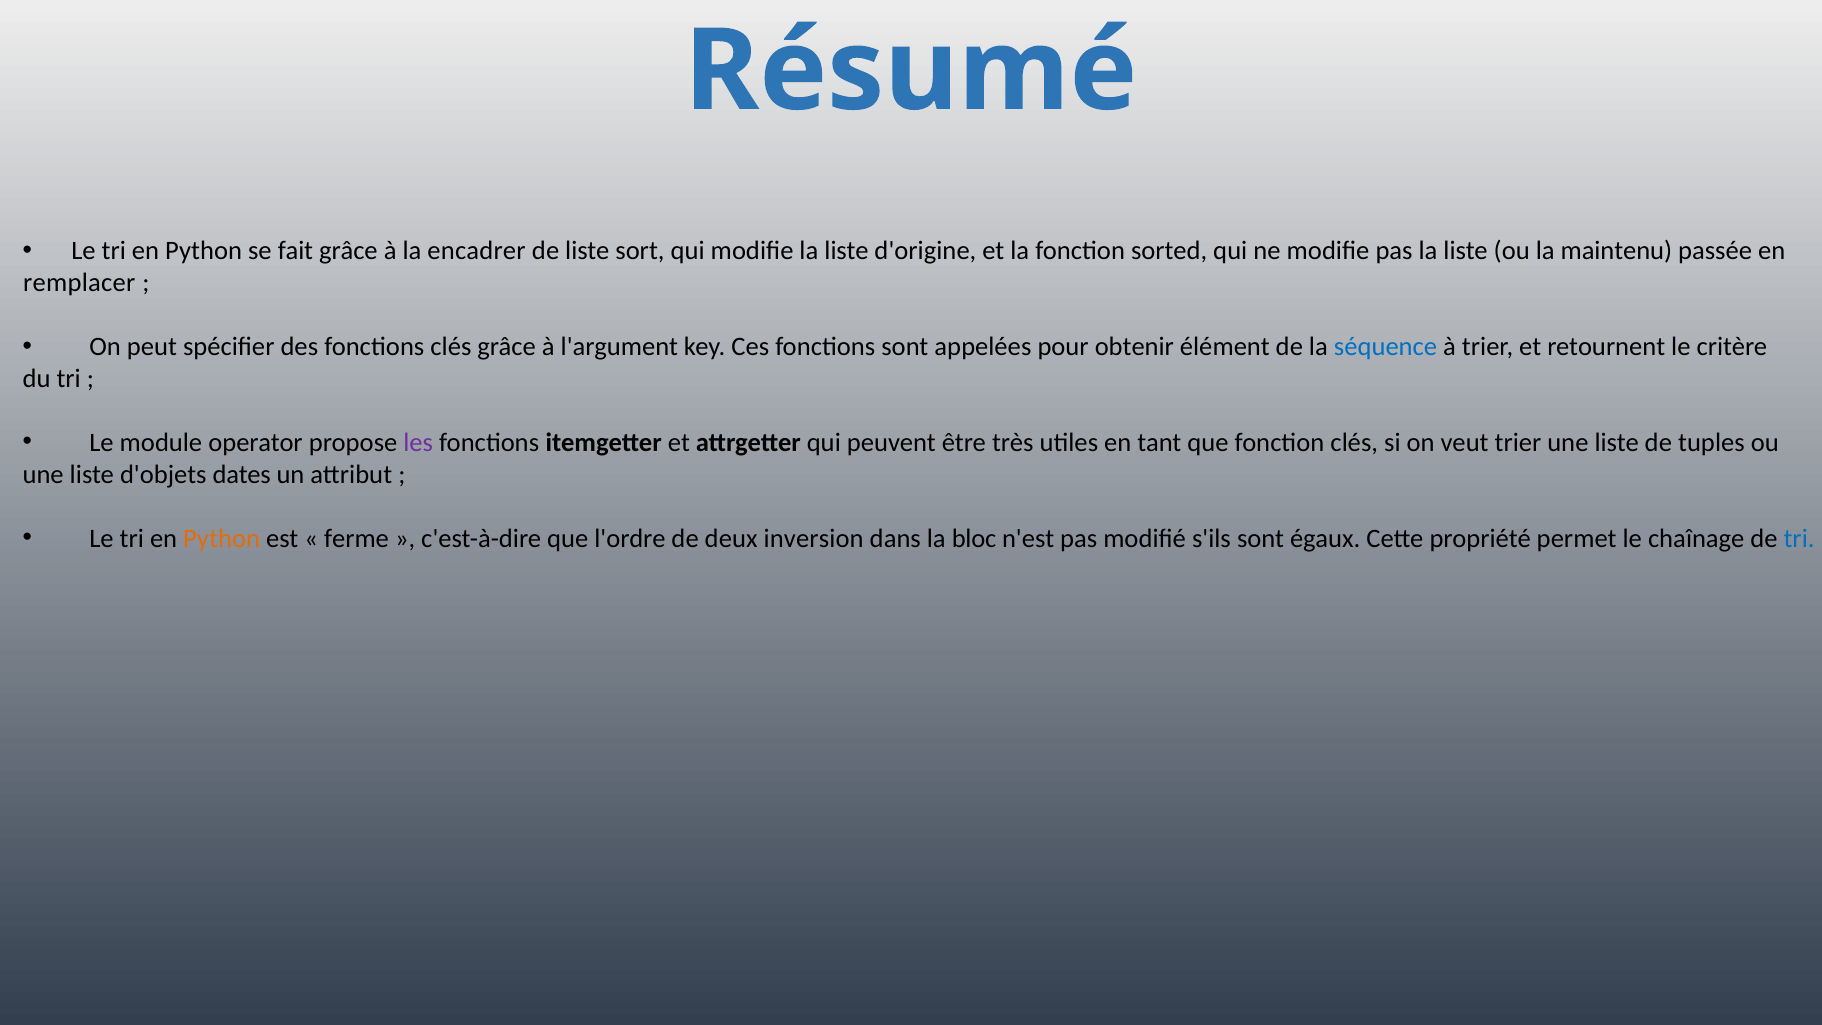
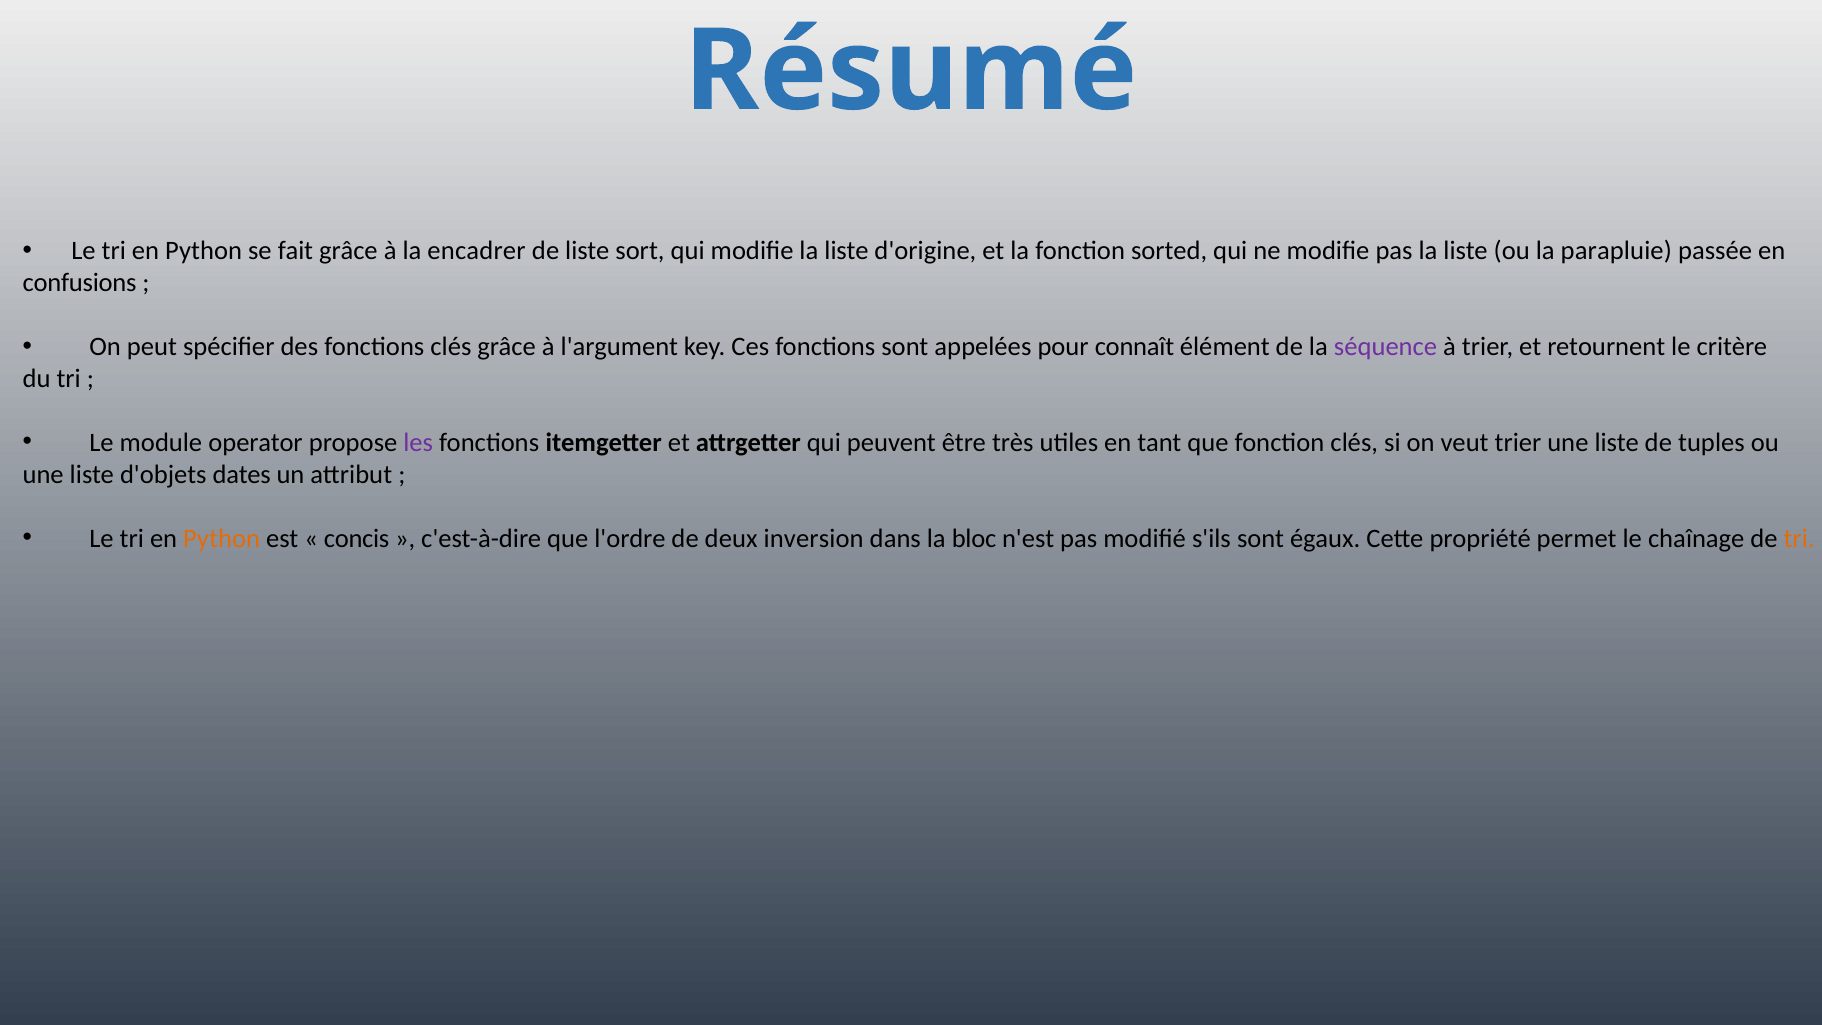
maintenu: maintenu -> parapluie
remplacer: remplacer -> confusions
obtenir: obtenir -> connaît
séquence colour: blue -> purple
ferme: ferme -> concis
tri at (1799, 538) colour: blue -> orange
